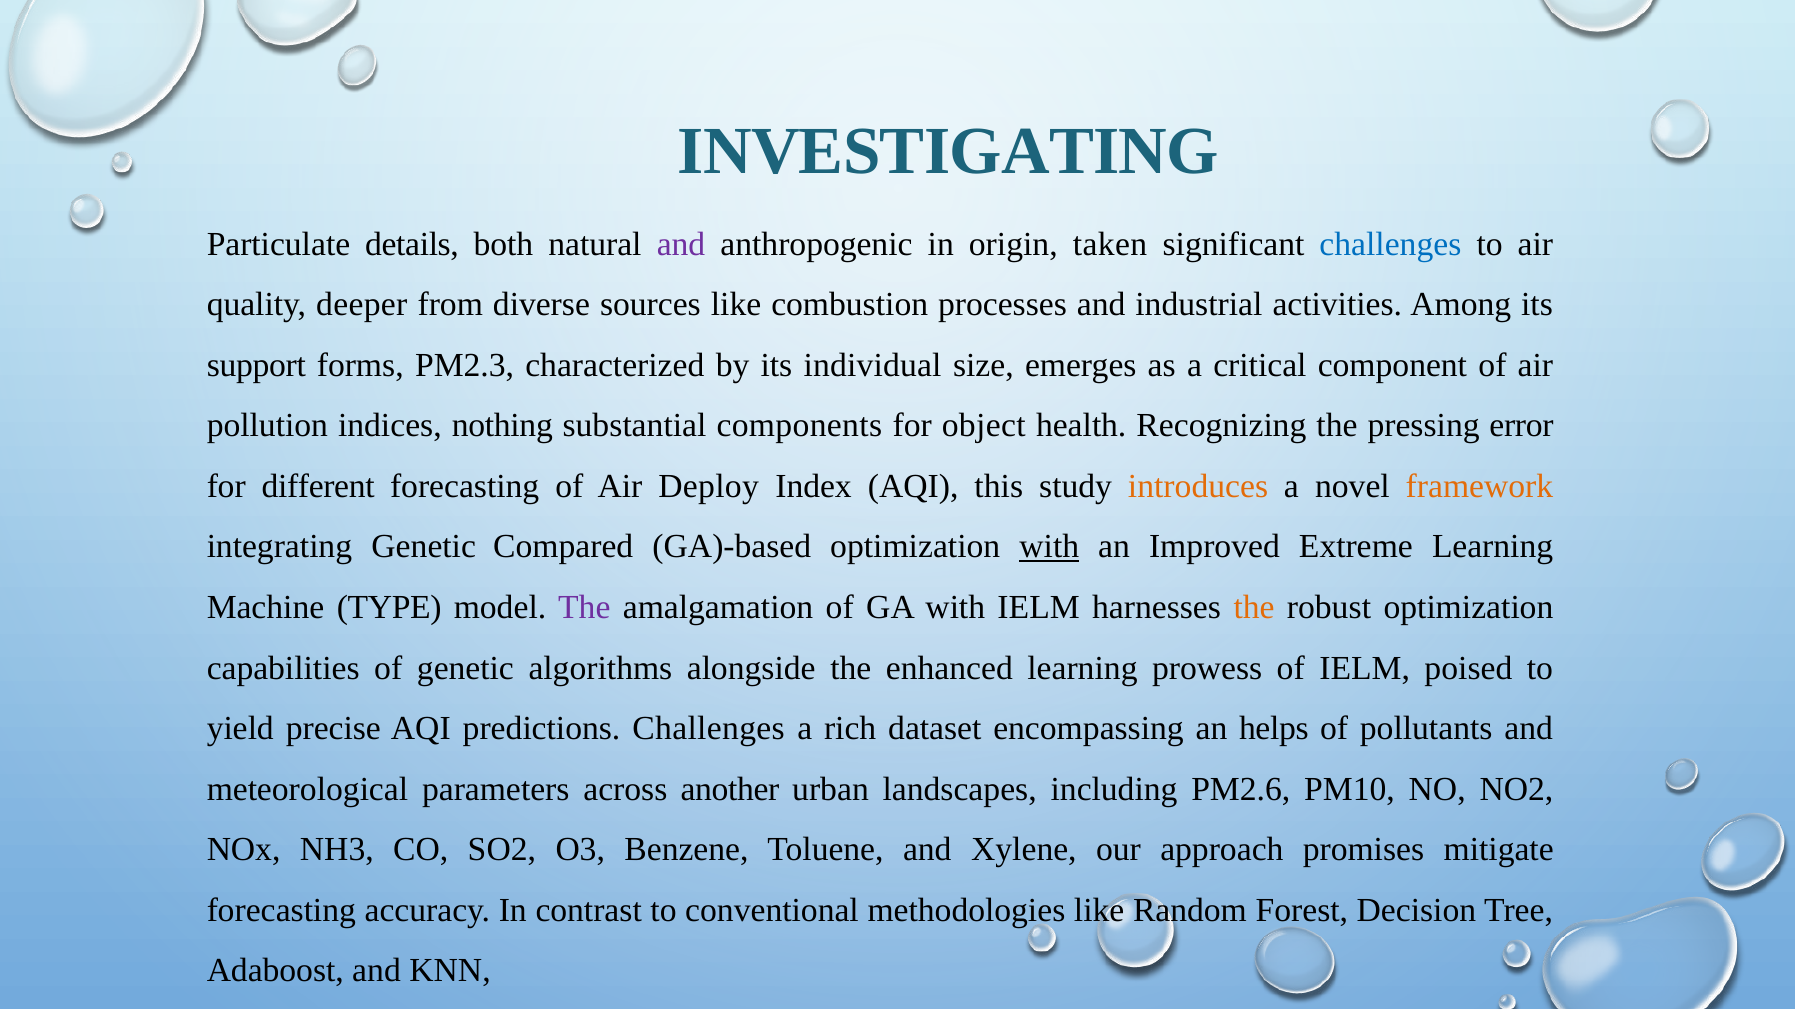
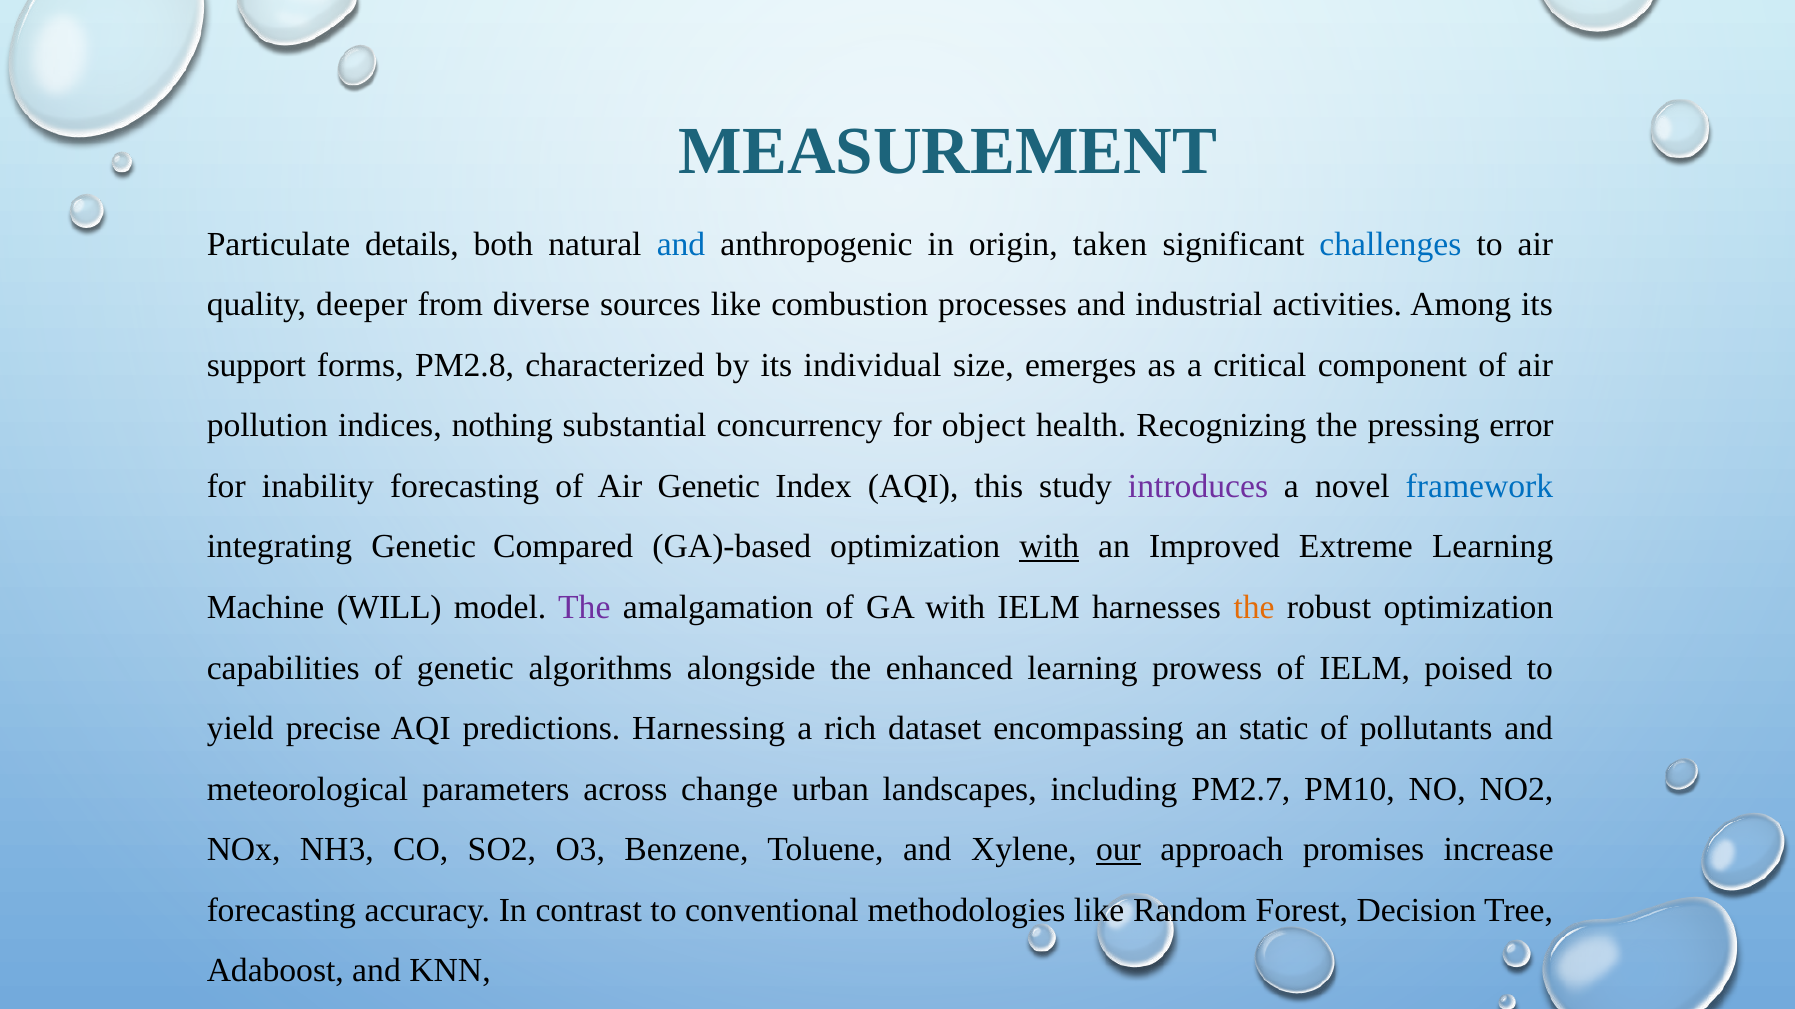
INVESTIGATING: INVESTIGATING -> MEASUREMENT
and at (681, 244) colour: purple -> blue
PM2.3: PM2.3 -> PM2.8
components: components -> concurrency
different: different -> inability
Air Deploy: Deploy -> Genetic
introduces colour: orange -> purple
framework colour: orange -> blue
TYPE: TYPE -> WILL
predictions Challenges: Challenges -> Harnessing
helps: helps -> static
another: another -> change
PM2.6: PM2.6 -> PM2.7
our underline: none -> present
mitigate: mitigate -> increase
